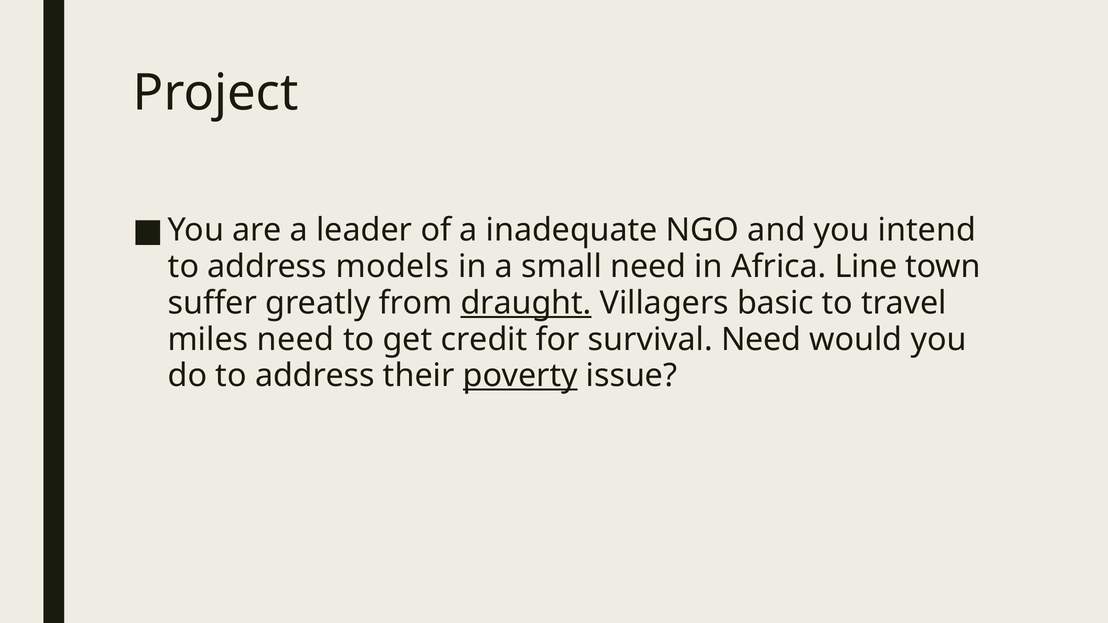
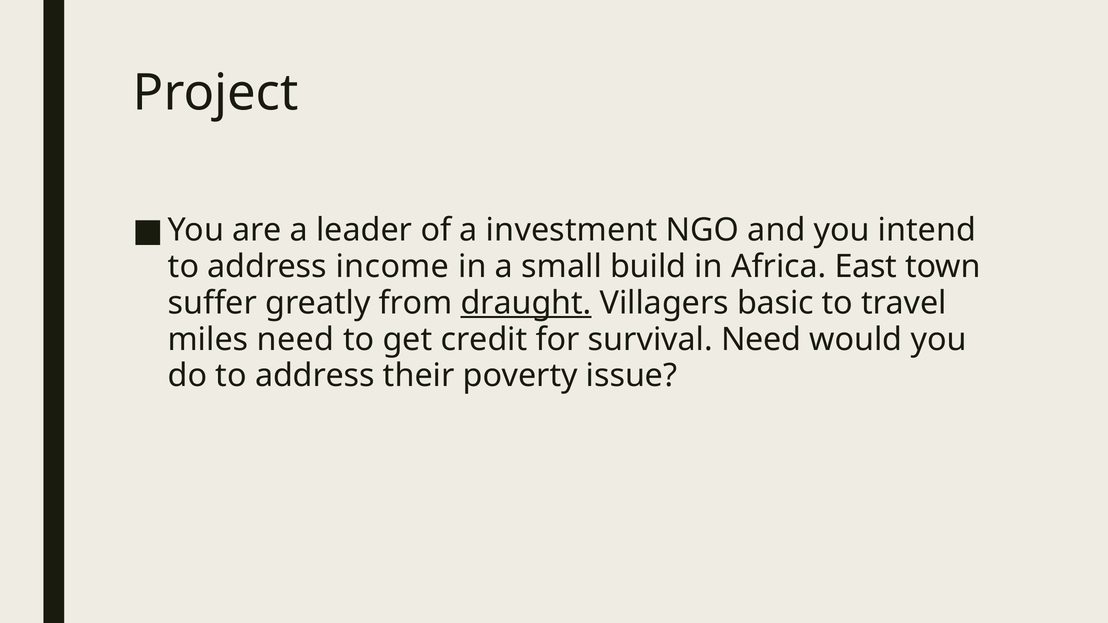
inadequate: inadequate -> investment
models: models -> income
small need: need -> build
Line: Line -> East
poverty underline: present -> none
